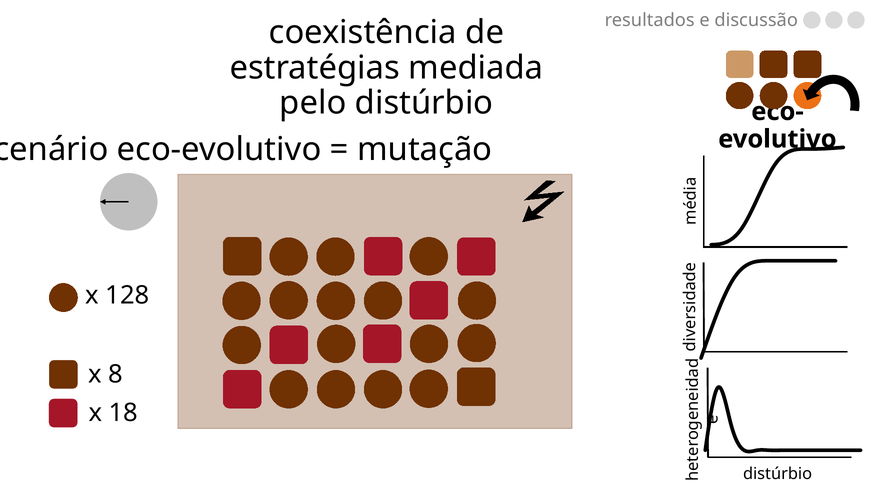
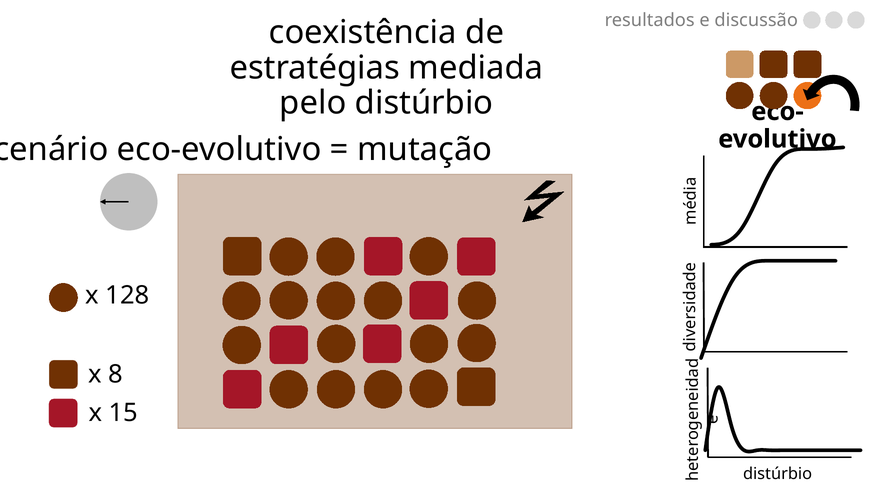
18: 18 -> 15
